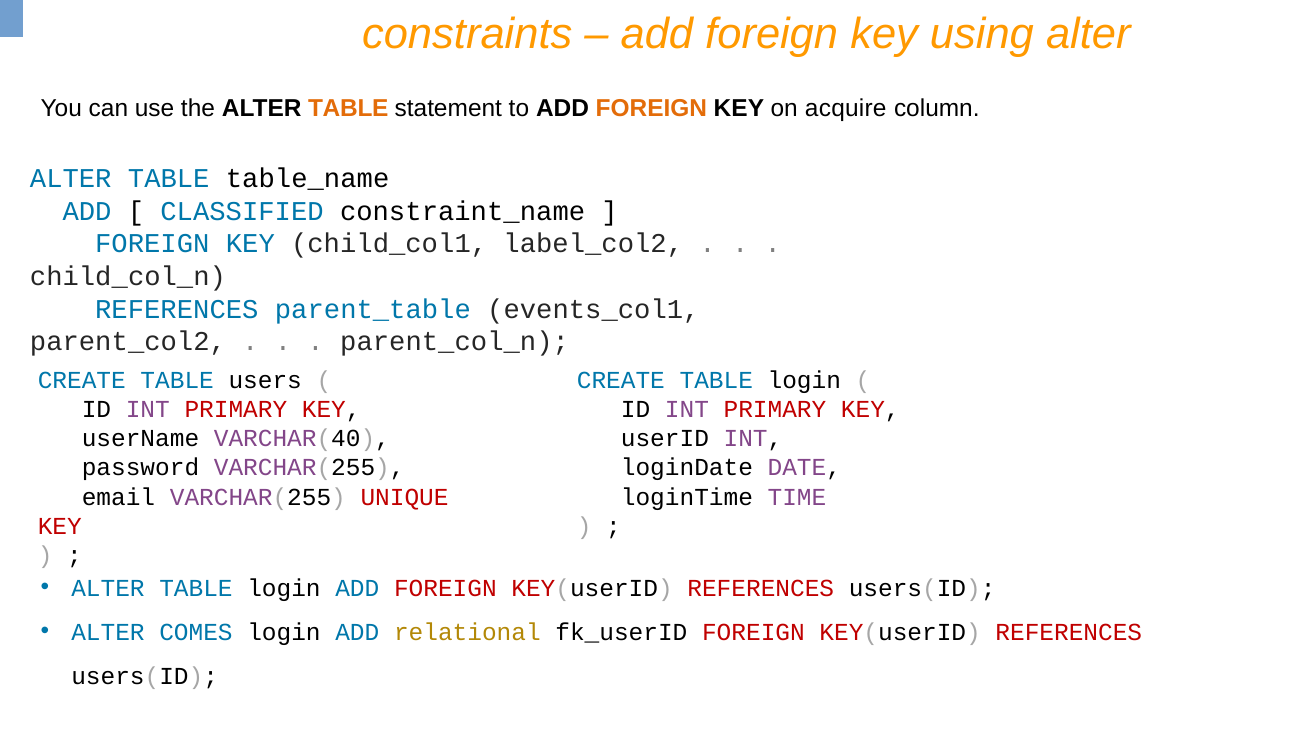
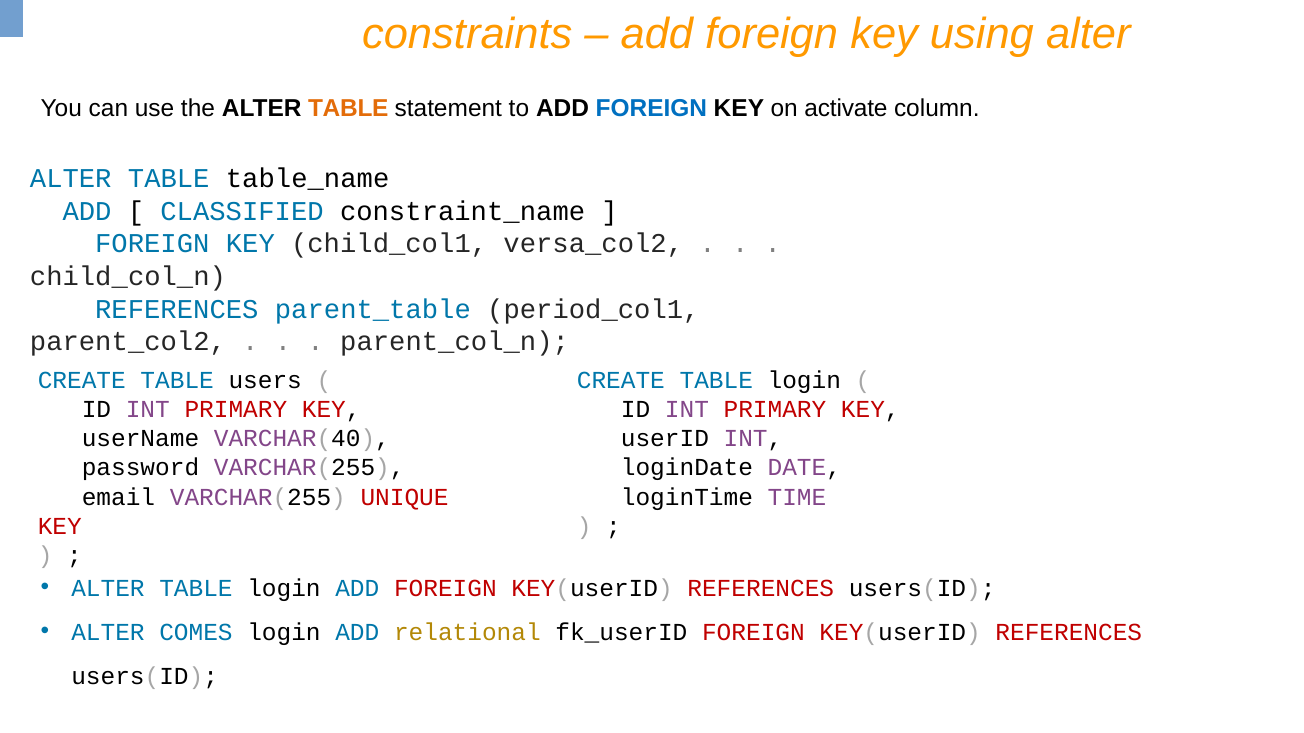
FOREIGN at (651, 109) colour: orange -> blue
acquire: acquire -> activate
label_col2: label_col2 -> versa_col2
events_col1: events_col1 -> period_col1
